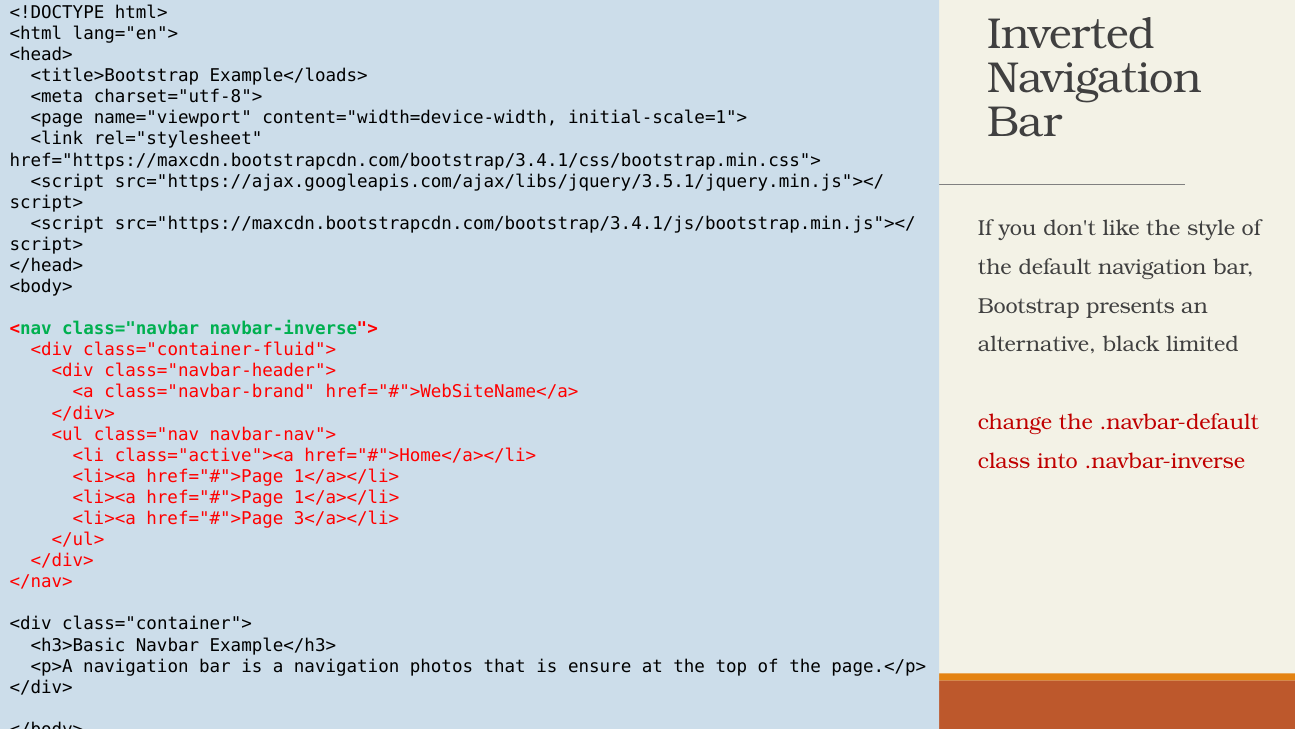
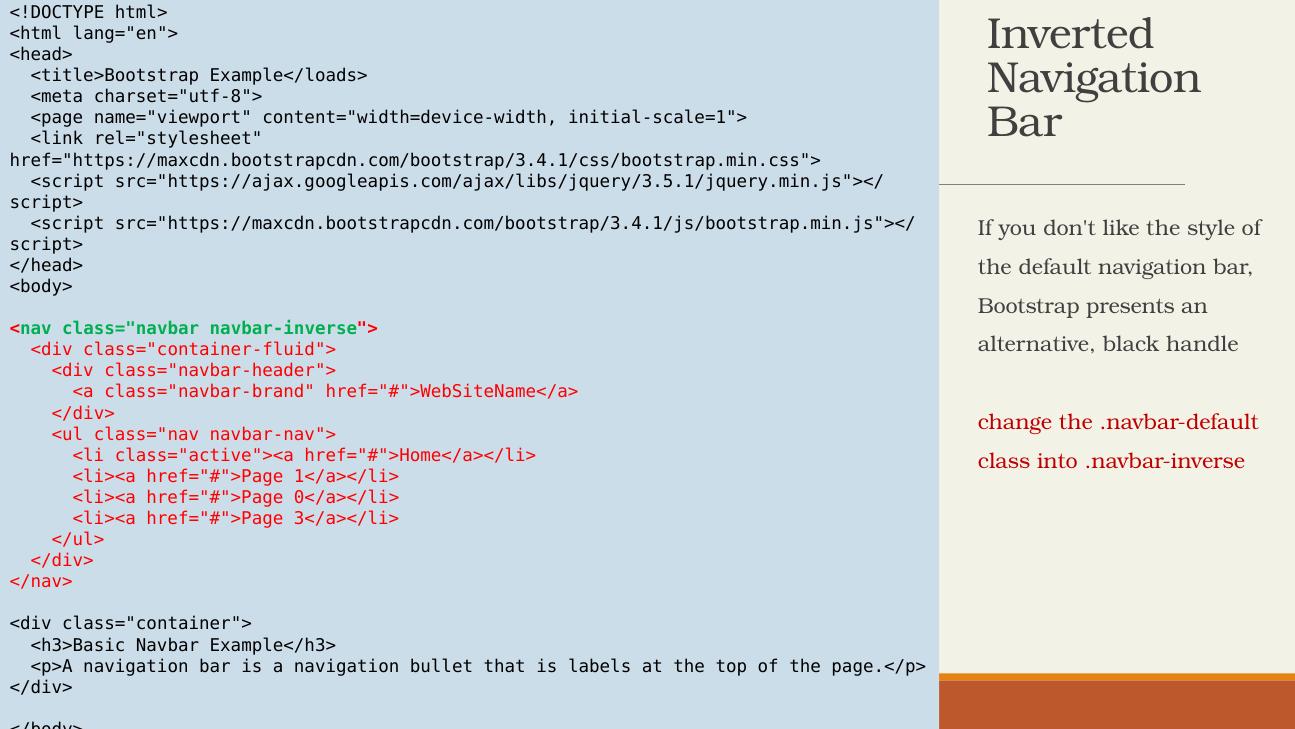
limited: limited -> handle
1</a></li> at (347, 497): 1</a></li> -> 0</a></li>
photos: photos -> bullet
ensure: ensure -> labels
